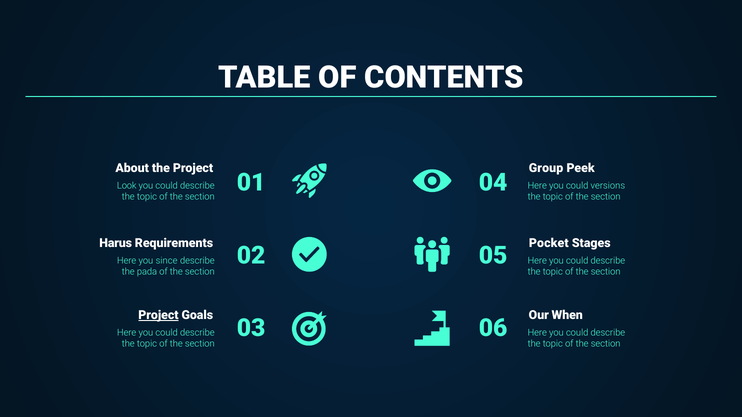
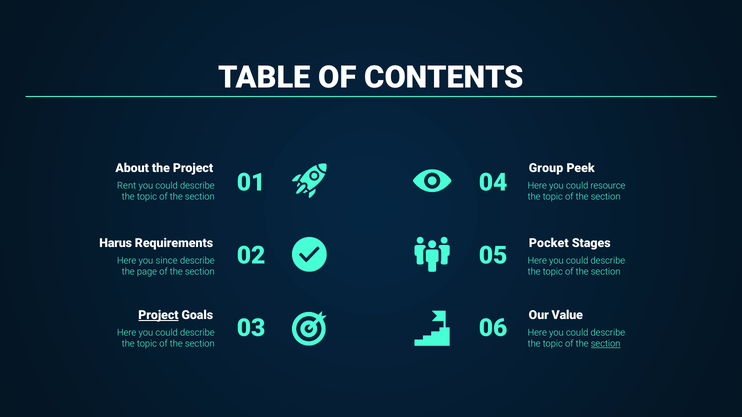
Look: Look -> Rent
versions: versions -> resource
pada: pada -> page
When: When -> Value
section at (606, 344) underline: none -> present
